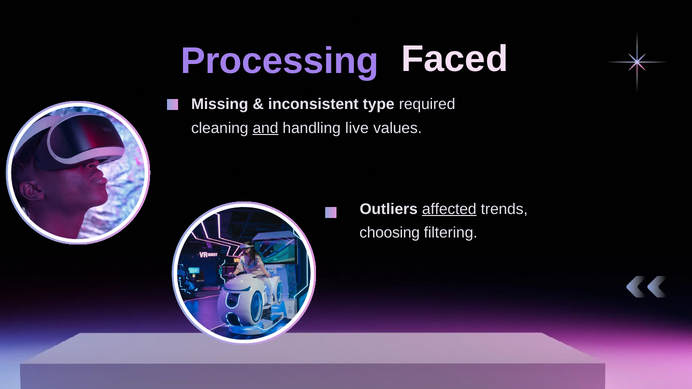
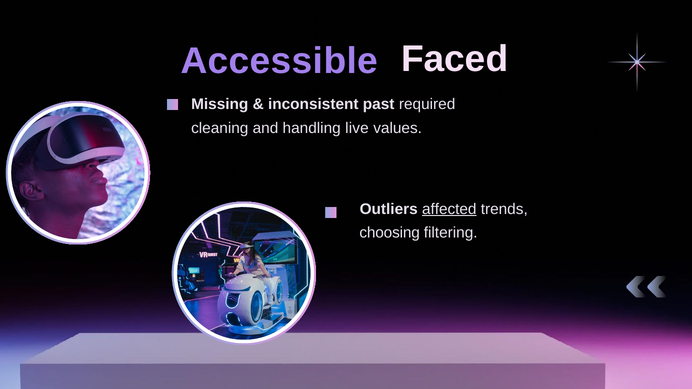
Processing: Processing -> Accessible
type: type -> past
and underline: present -> none
